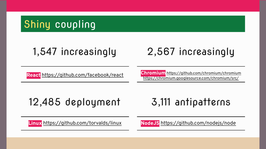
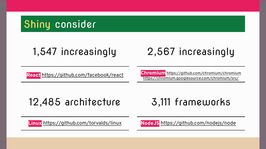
coupling: coupling -> consider
deployment: deployment -> architecture
antipatterns: antipatterns -> frameworks
